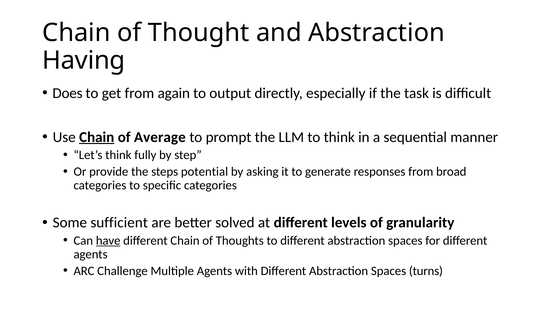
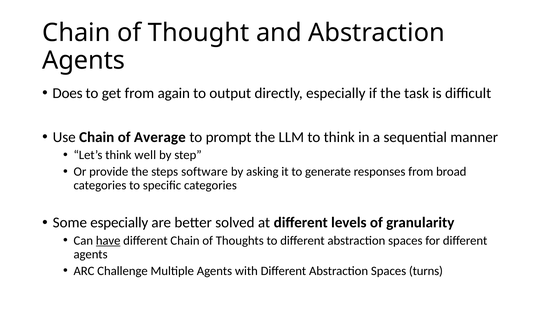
Having at (84, 60): Having -> Agents
Chain at (97, 137) underline: present -> none
fully: fully -> well
potential: potential -> software
Some sufficient: sufficient -> especially
